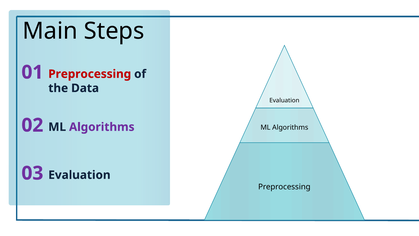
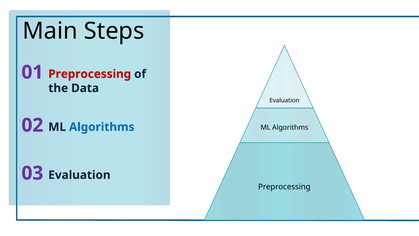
Algorithms at (102, 127) colour: purple -> blue
